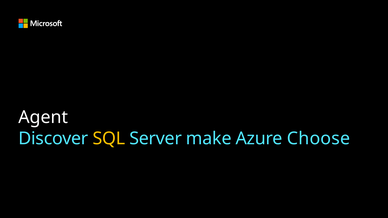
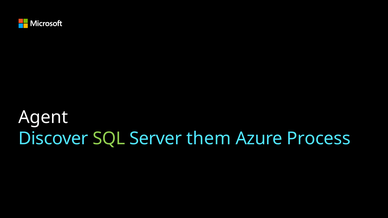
SQL colour: yellow -> light green
make: make -> them
Choose: Choose -> Process
